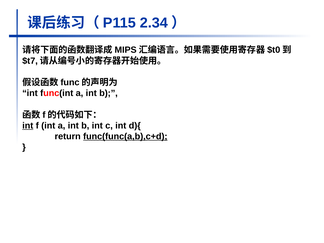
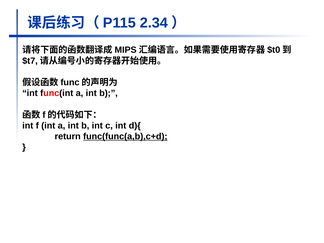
int at (28, 126) underline: present -> none
